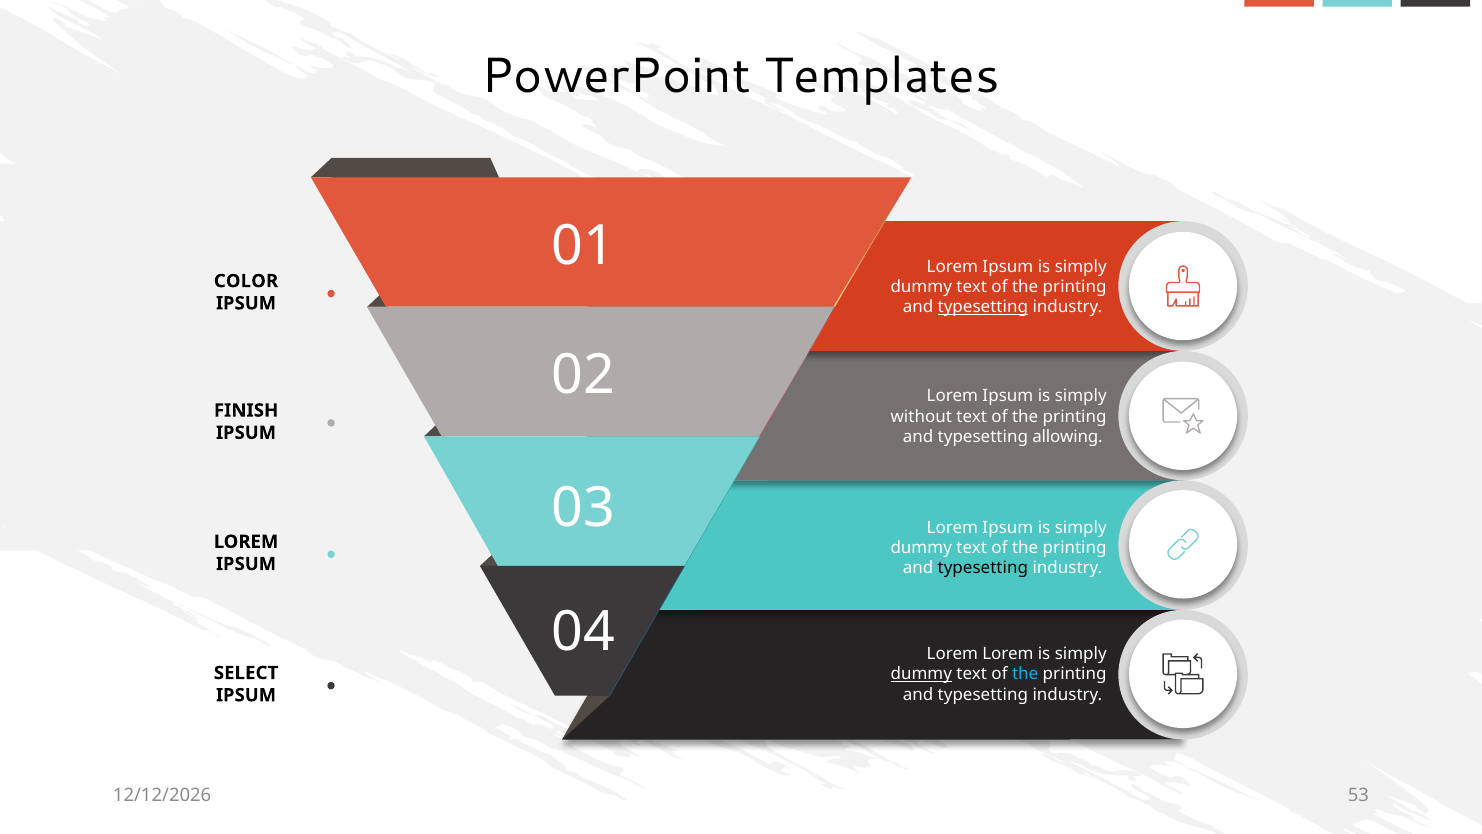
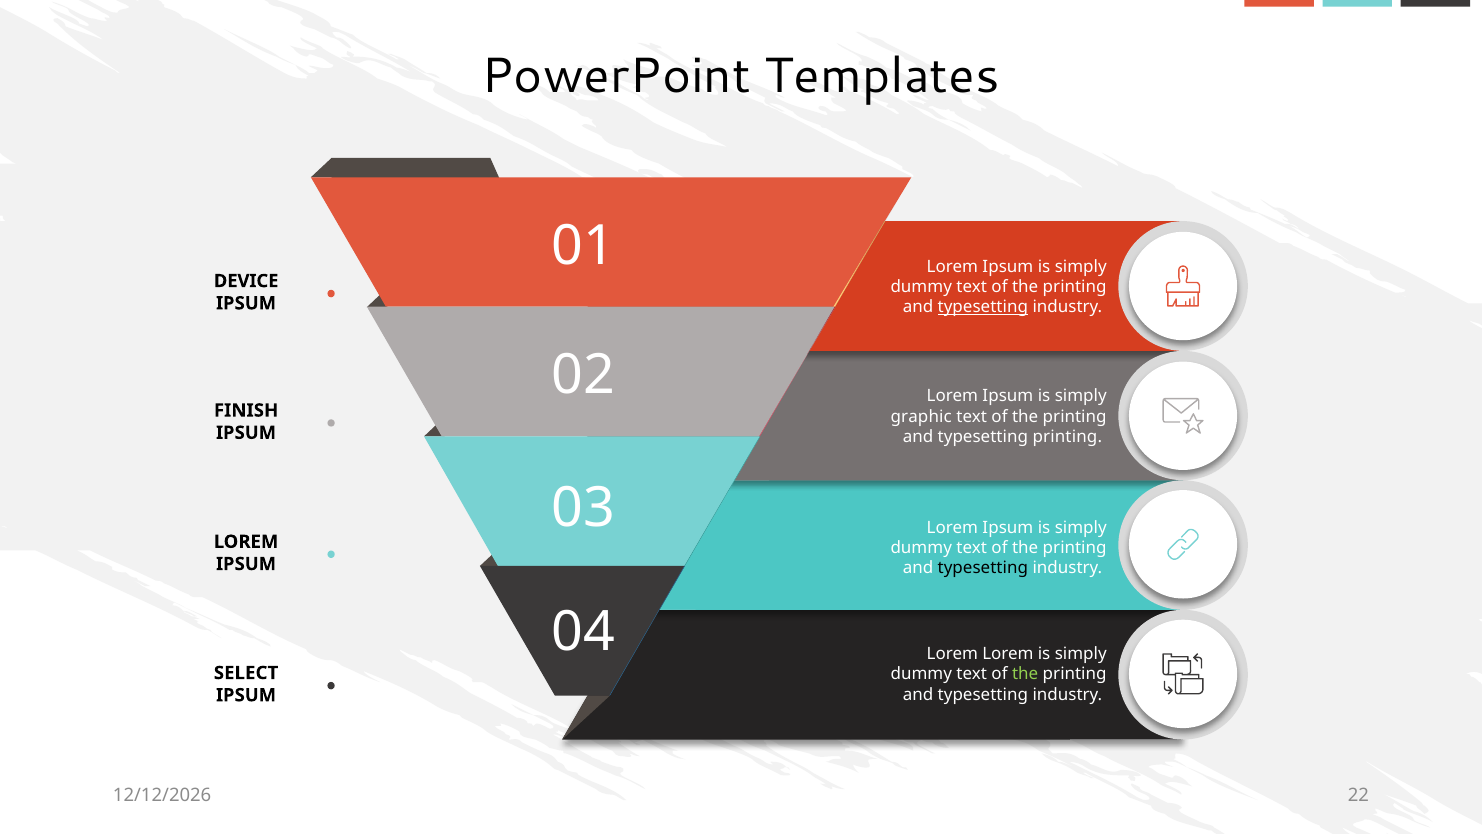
COLOR: COLOR -> DEVICE
without: without -> graphic
typesetting allowing: allowing -> printing
dummy at (921, 674) underline: present -> none
the at (1025, 674) colour: light blue -> light green
53: 53 -> 22
